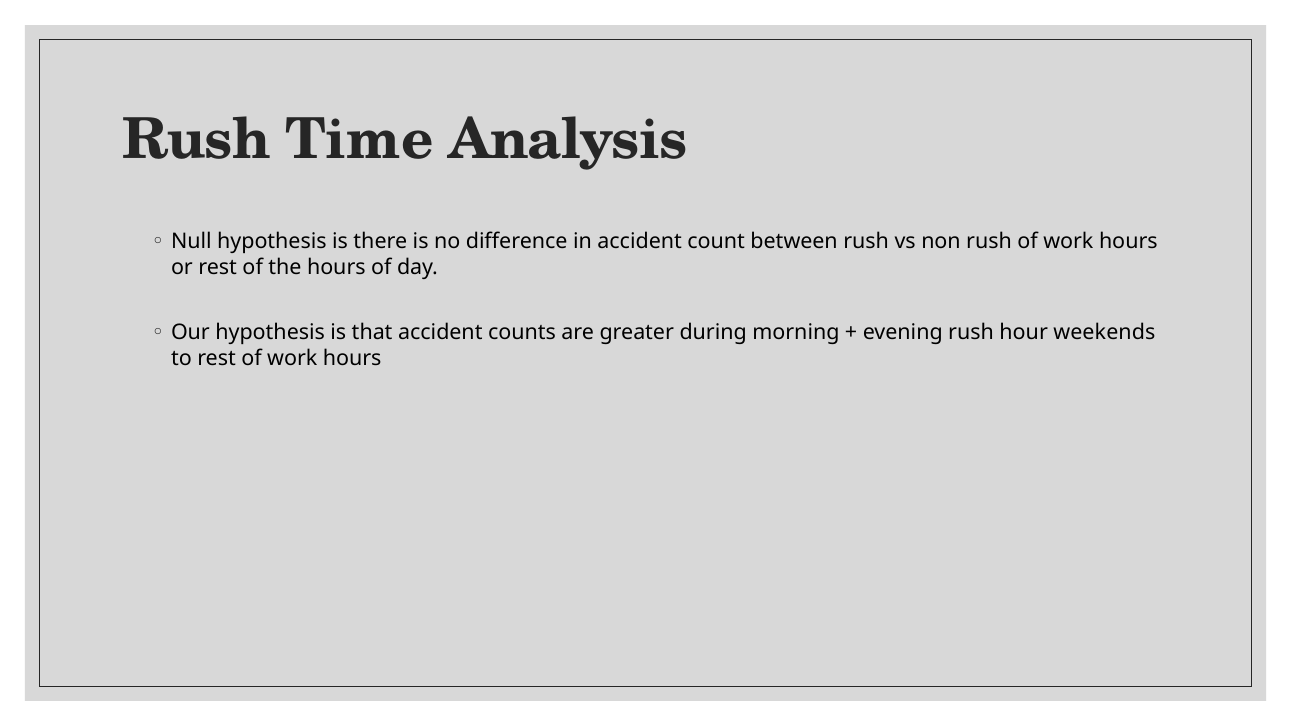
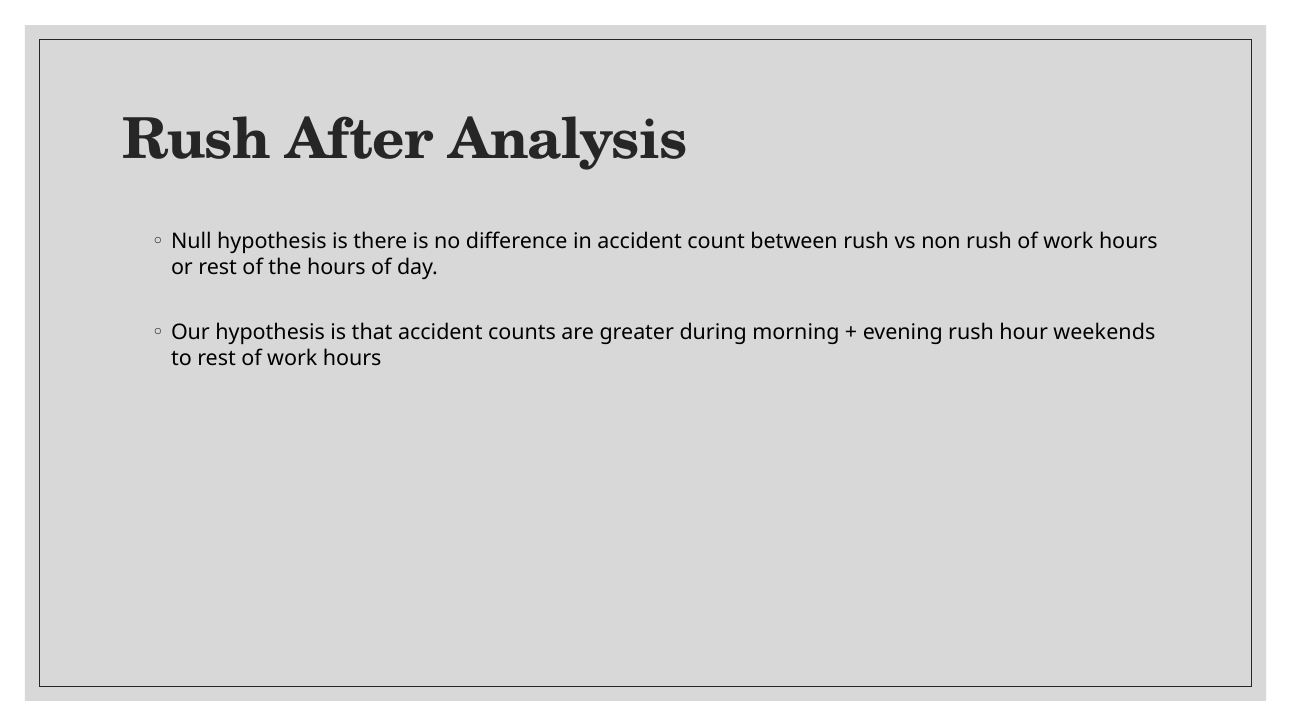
Time: Time -> After
